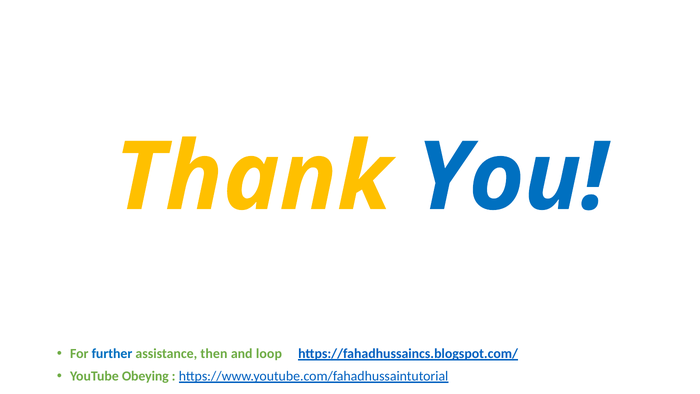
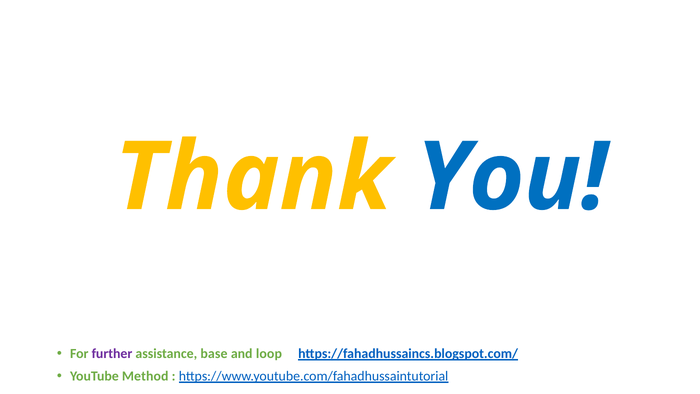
further colour: blue -> purple
then: then -> base
Obeying: Obeying -> Method
